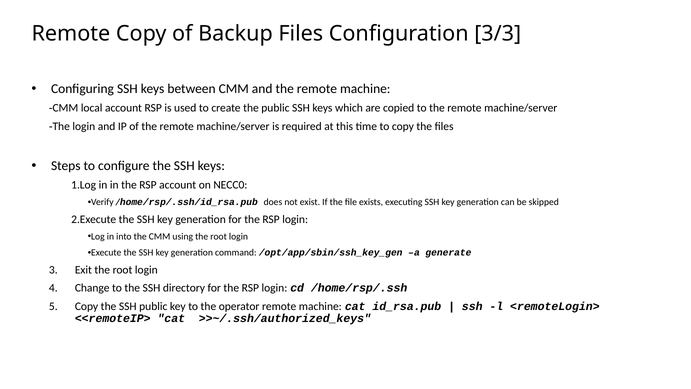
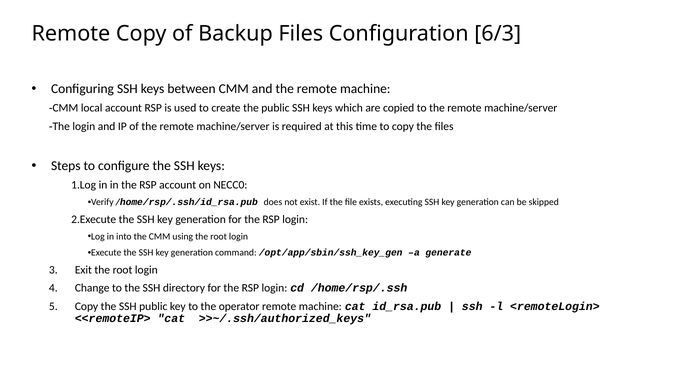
3/3: 3/3 -> 6/3
